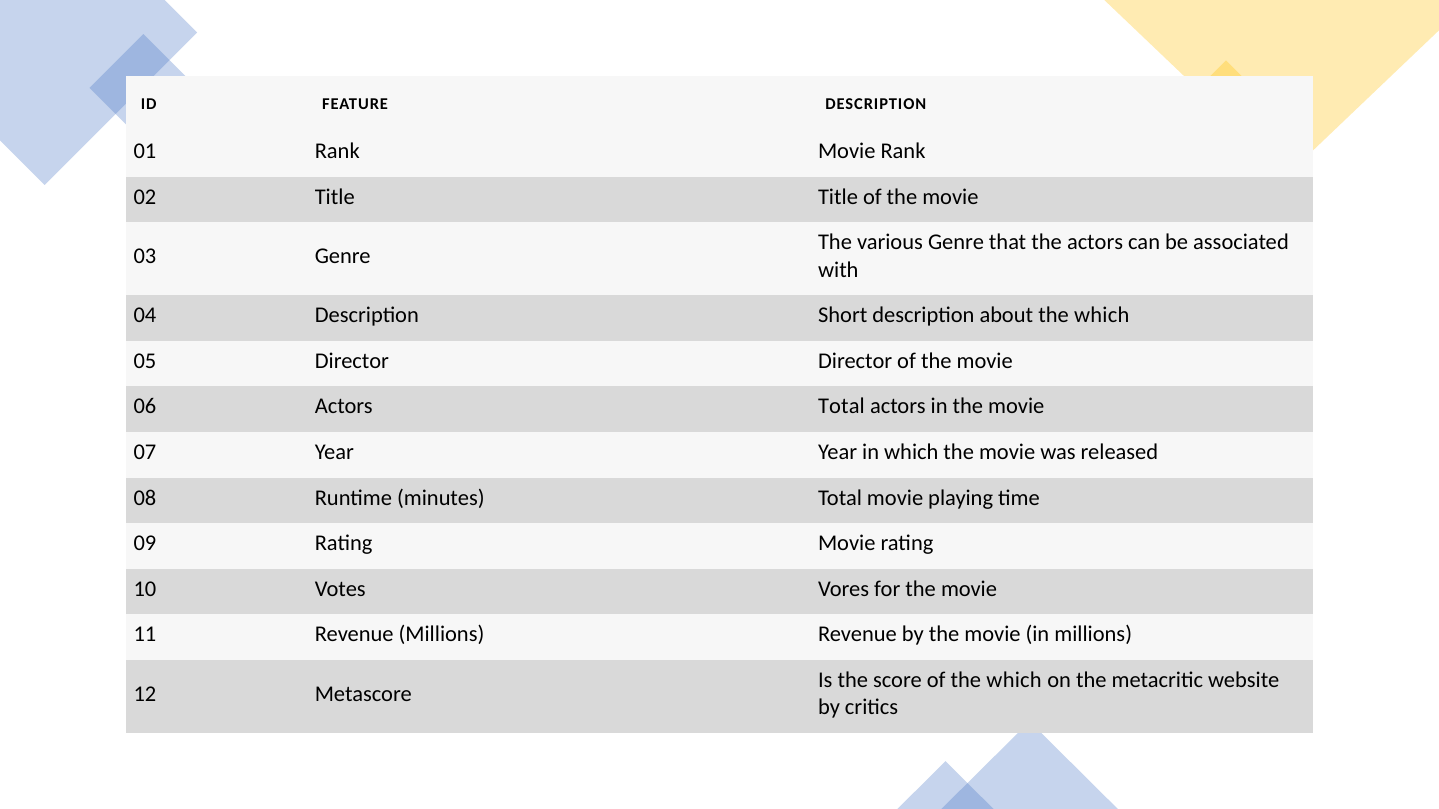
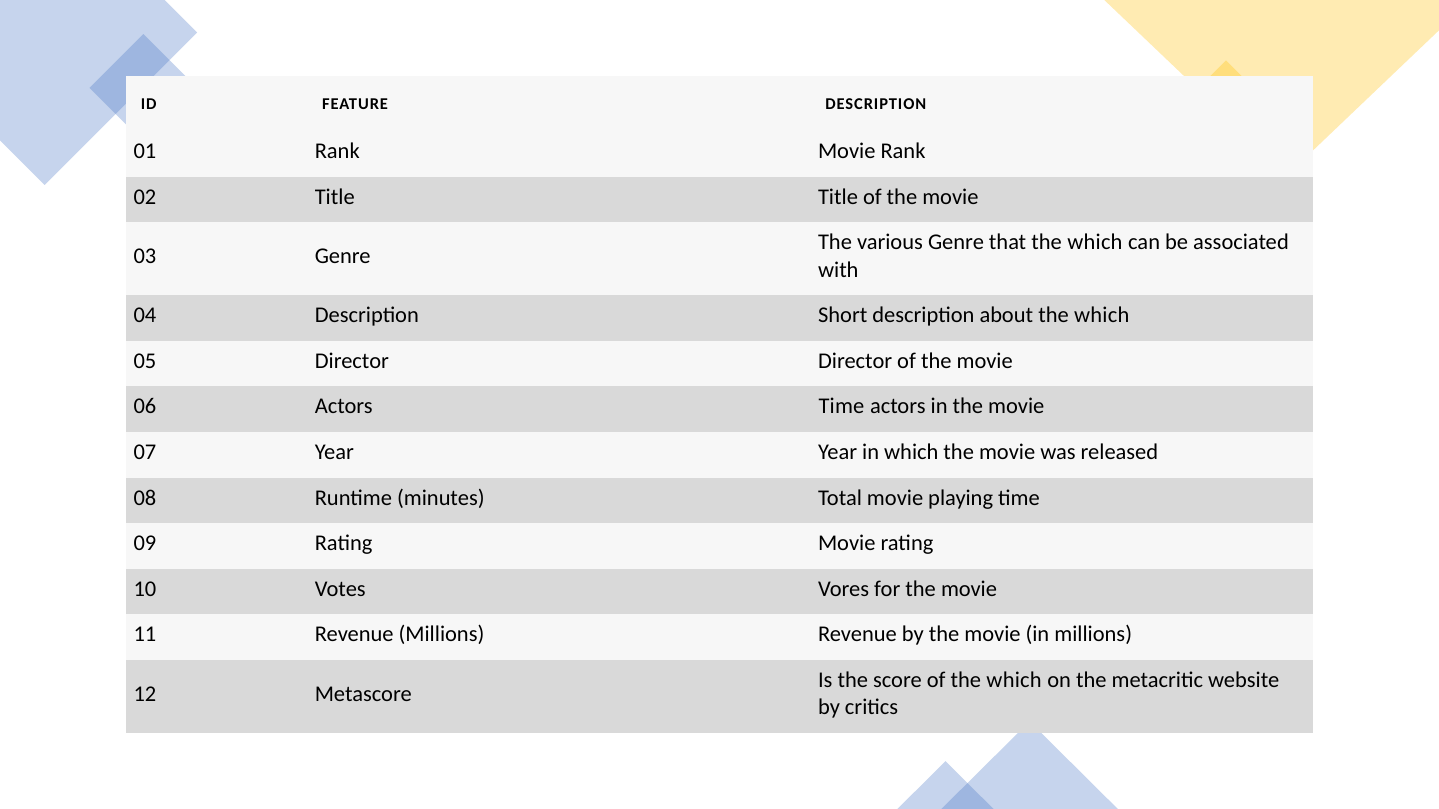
that the actors: actors -> which
Actors Total: Total -> Time
